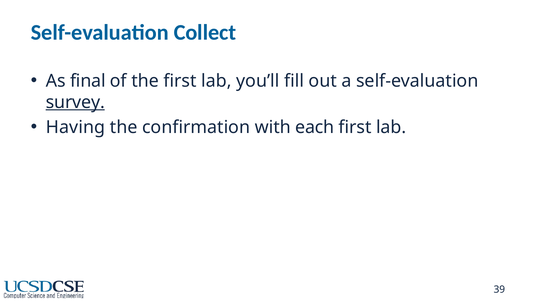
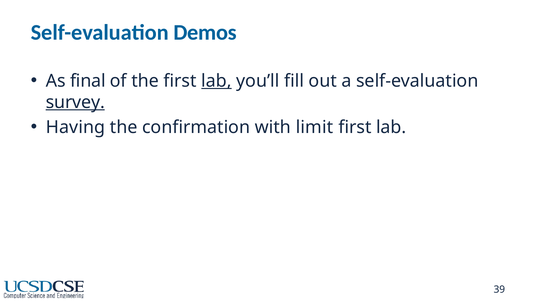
Collect: Collect -> Demos
lab at (216, 81) underline: none -> present
each: each -> limit
